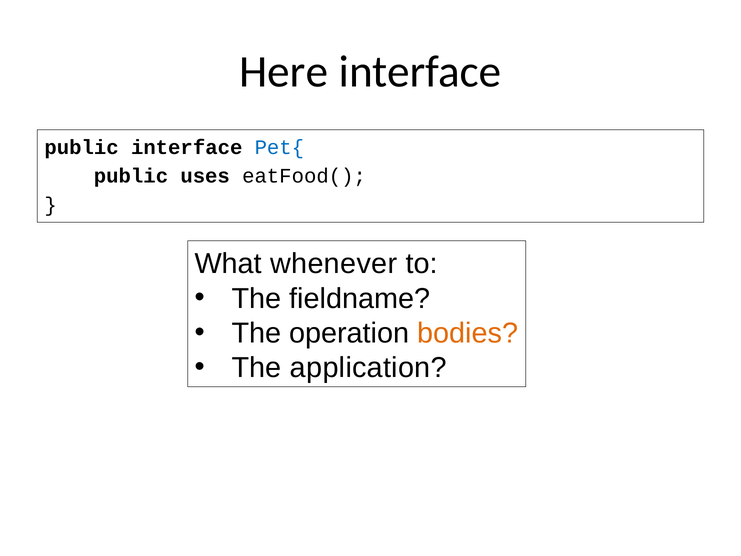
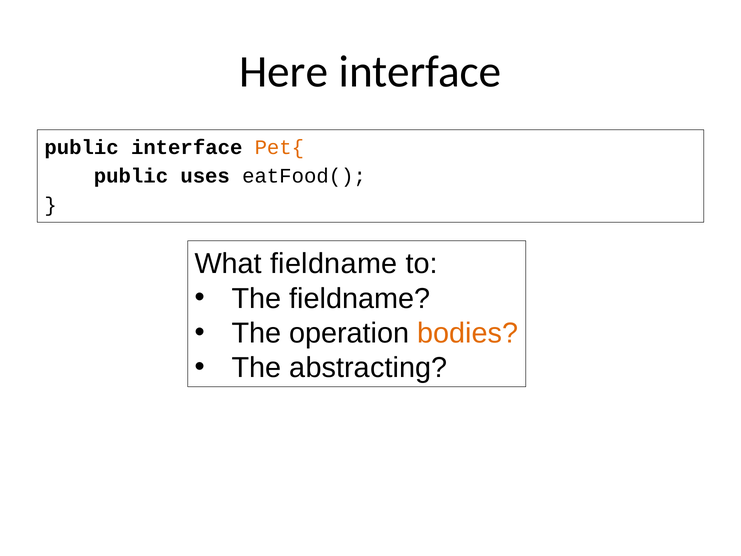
Pet{ colour: blue -> orange
What whenever: whenever -> fieldname
application: application -> abstracting
